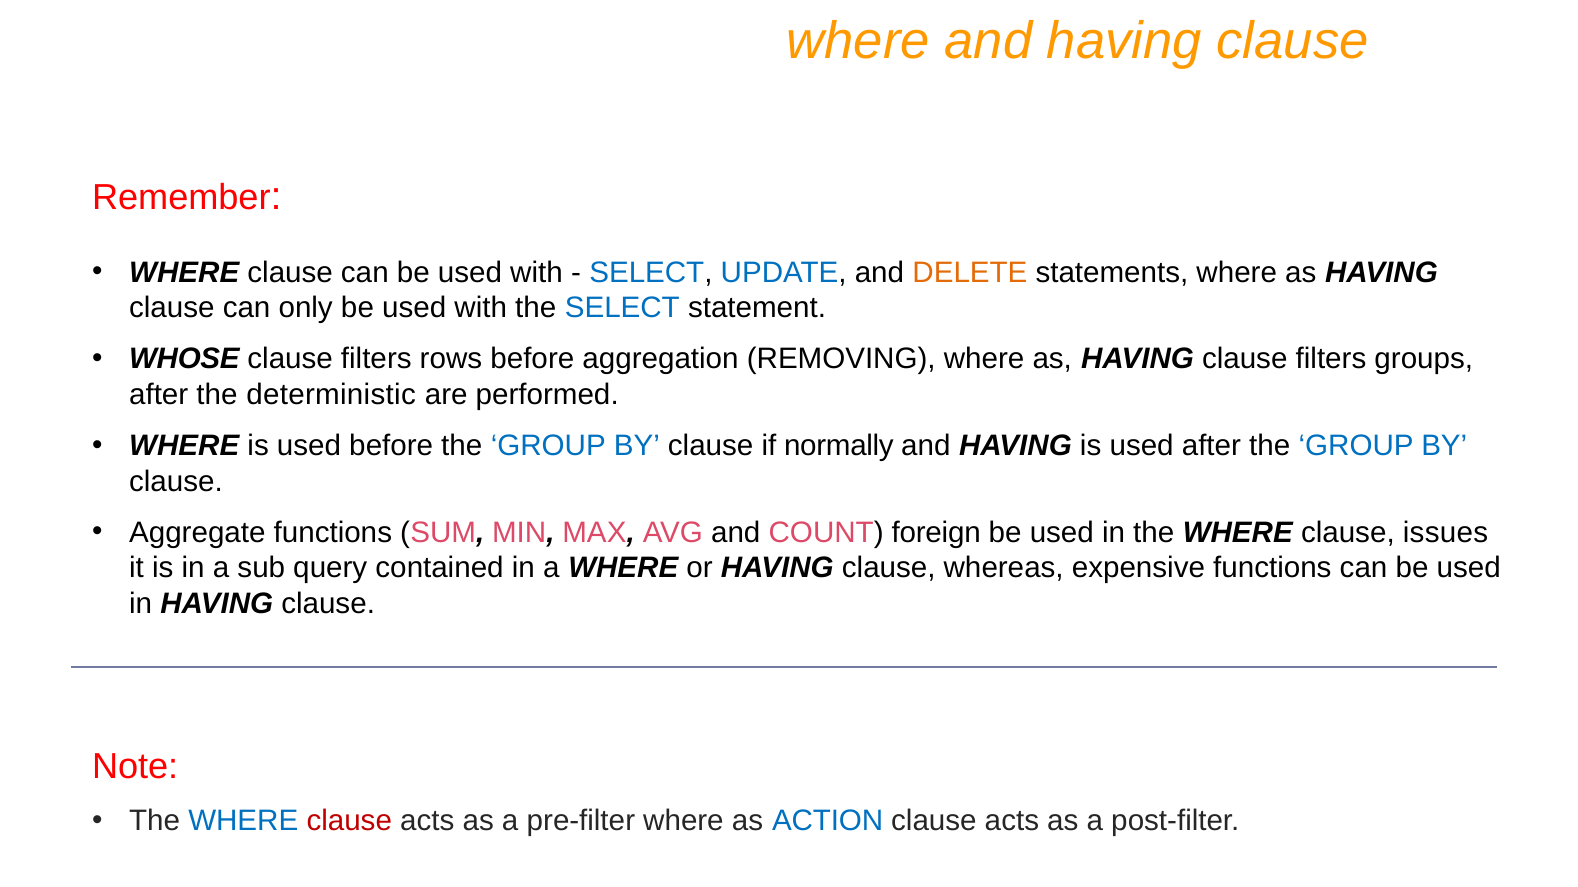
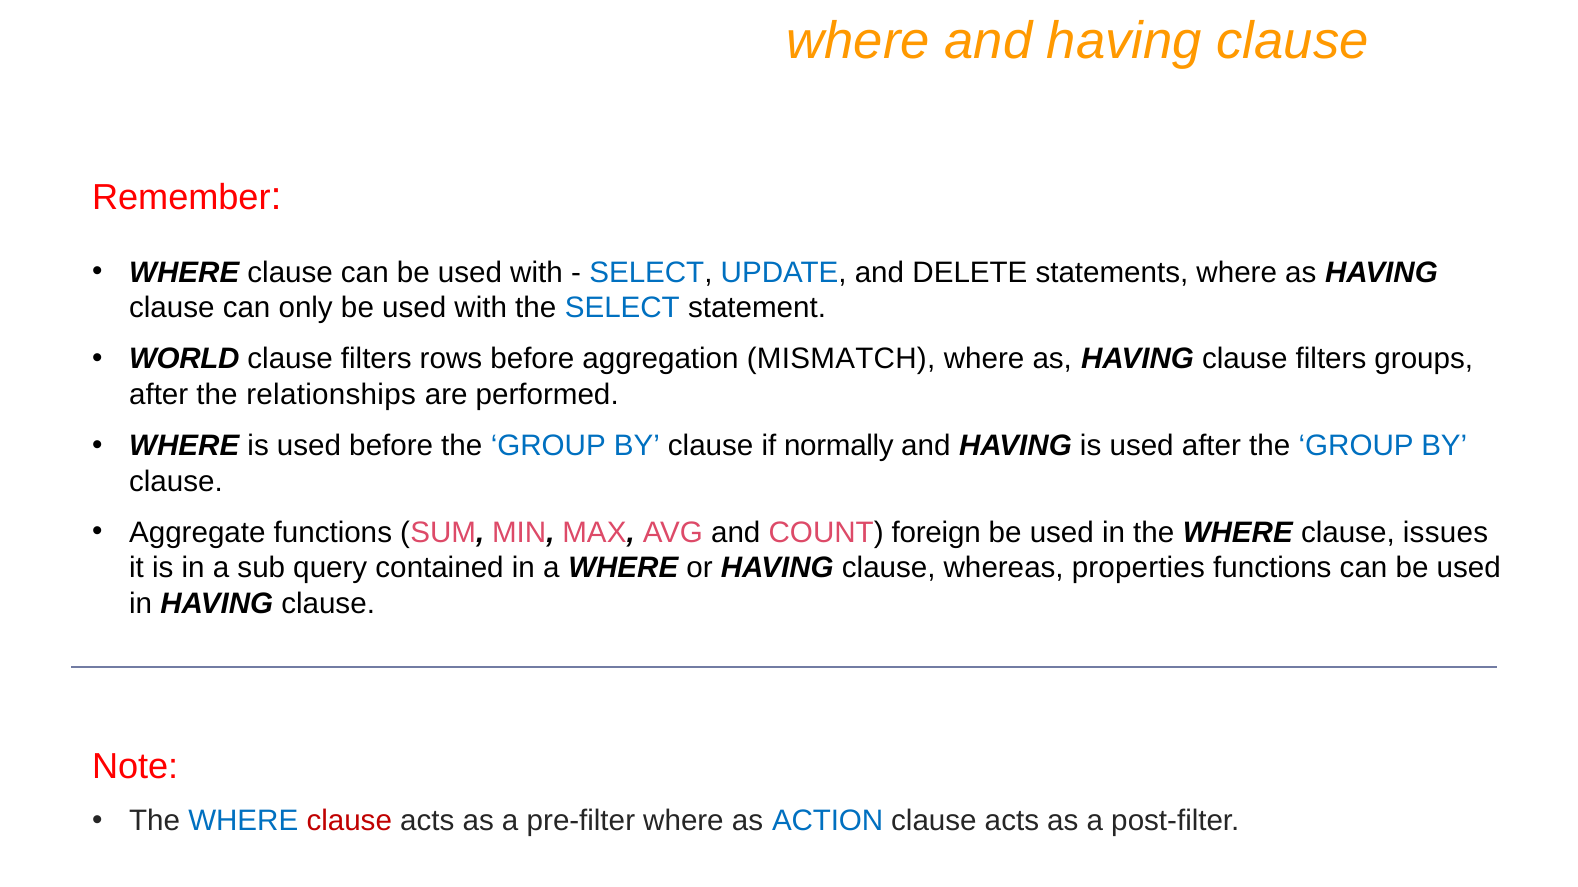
DELETE colour: orange -> black
WHOSE: WHOSE -> WORLD
REMOVING: REMOVING -> MISMATCH
deterministic: deterministic -> relationships
expensive: expensive -> properties
